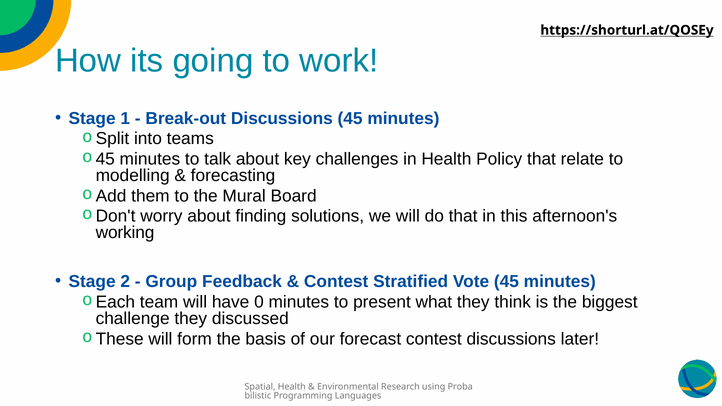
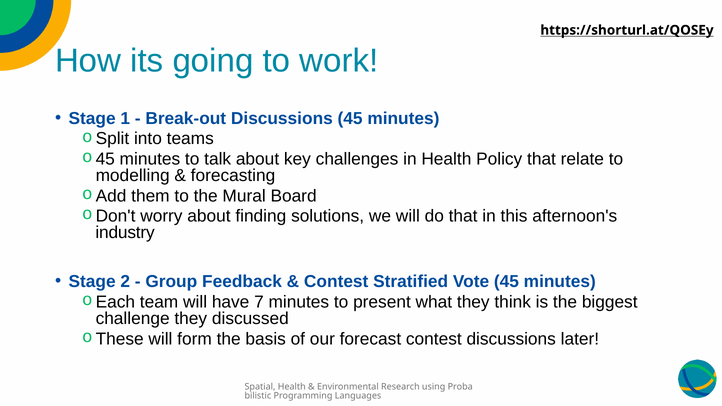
working: working -> industry
0: 0 -> 7
